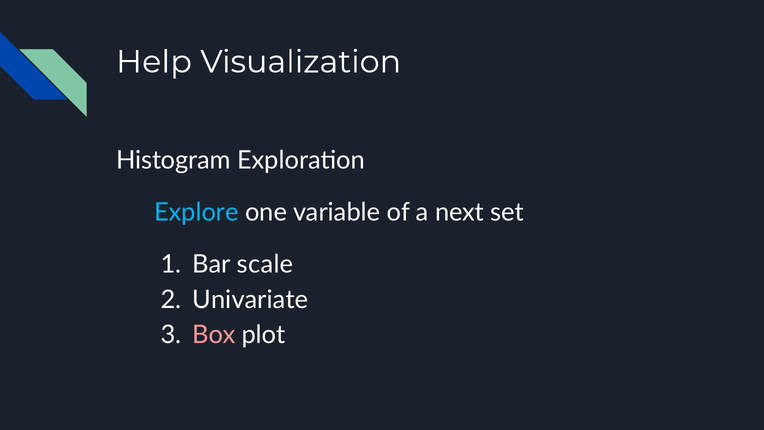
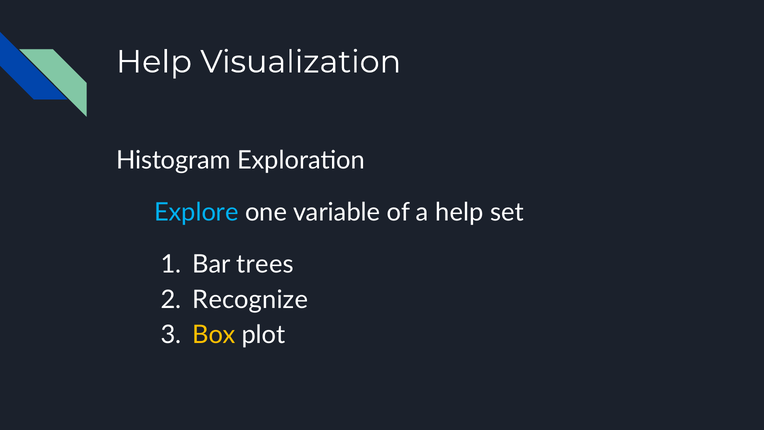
a next: next -> help
scale: scale -> trees
Univariate: Univariate -> Recognize
Box colour: pink -> yellow
